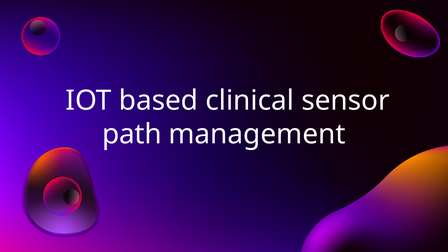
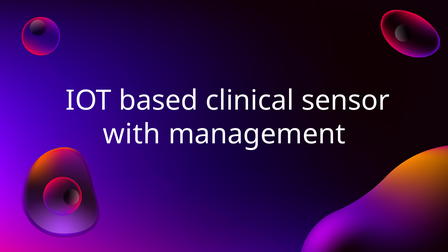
path: path -> with
